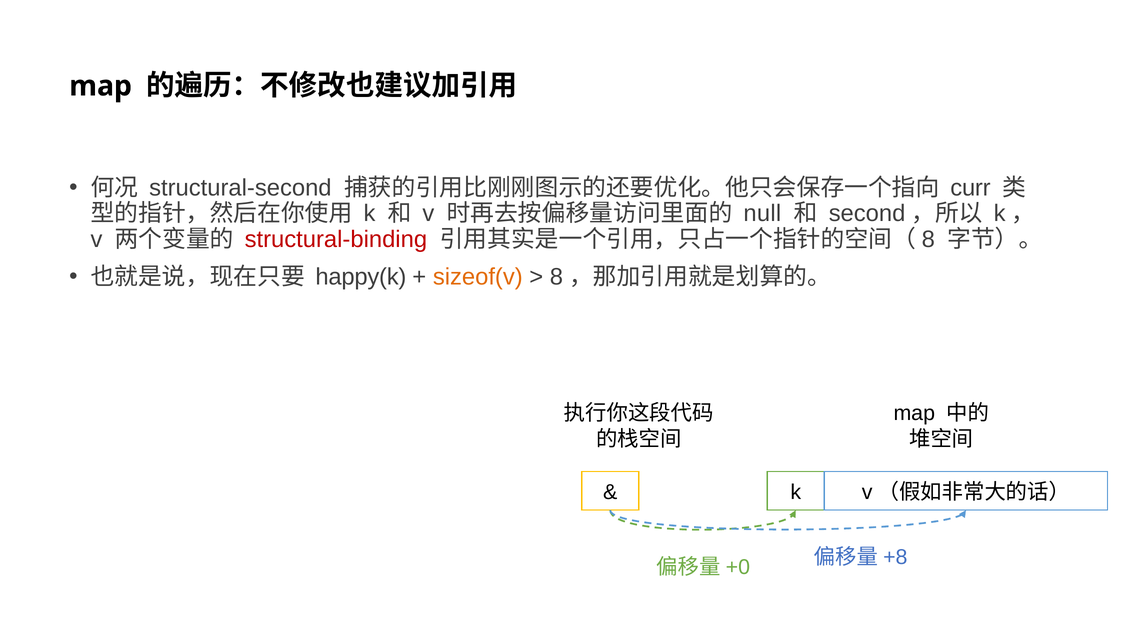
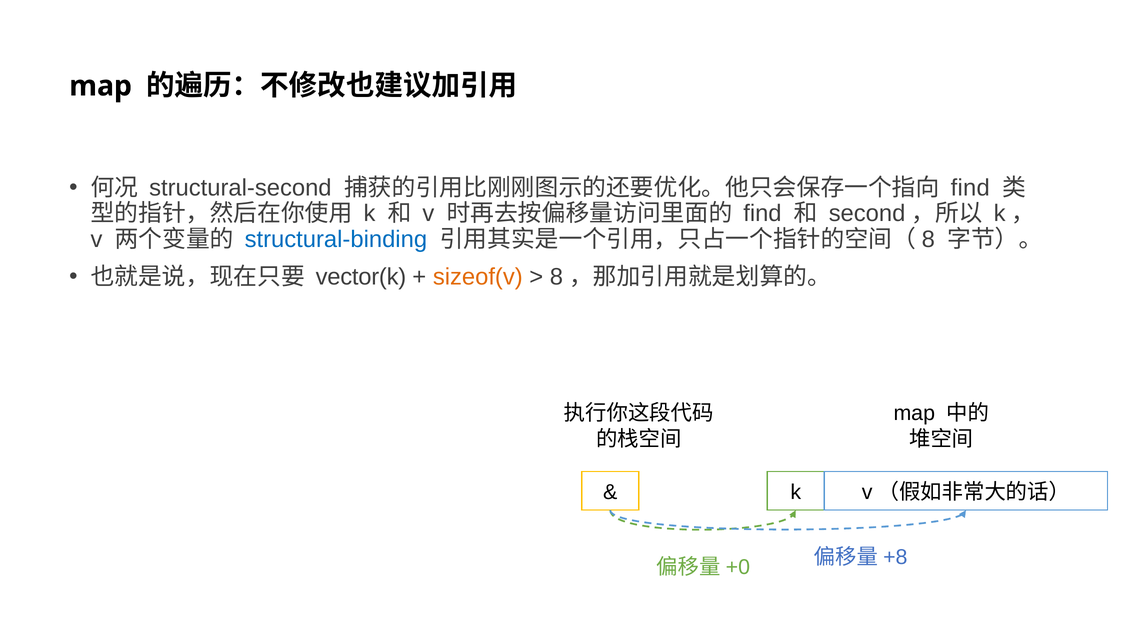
curr at (970, 188): curr -> find
null at (762, 213): null -> find
structural-binding colour: red -> blue
happy(k: happy(k -> vector(k
